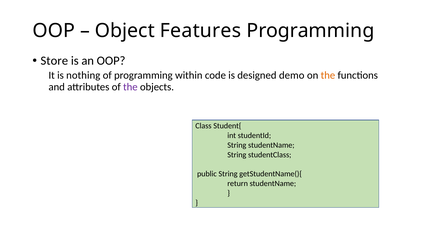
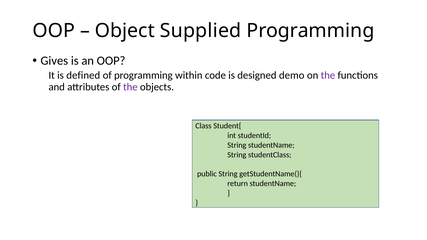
Features: Features -> Supplied
Store: Store -> Gives
nothing: nothing -> defined
the at (328, 76) colour: orange -> purple
